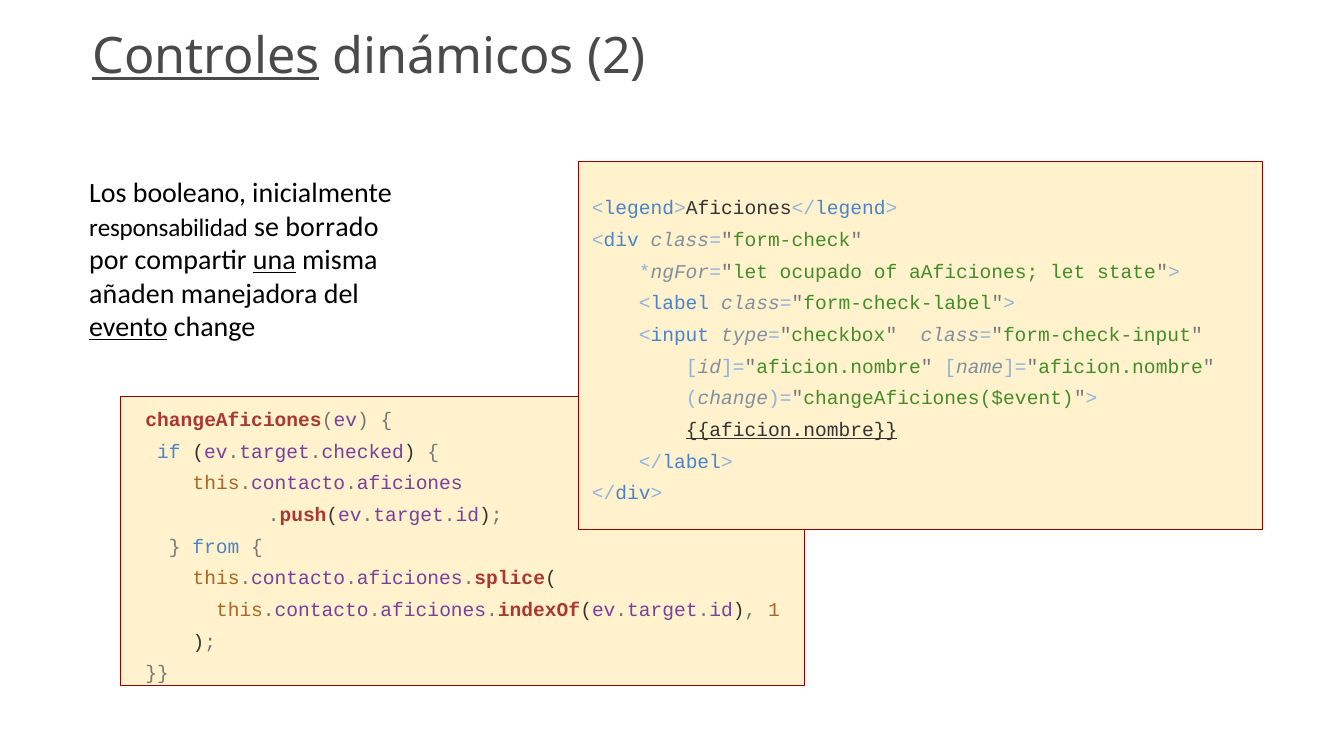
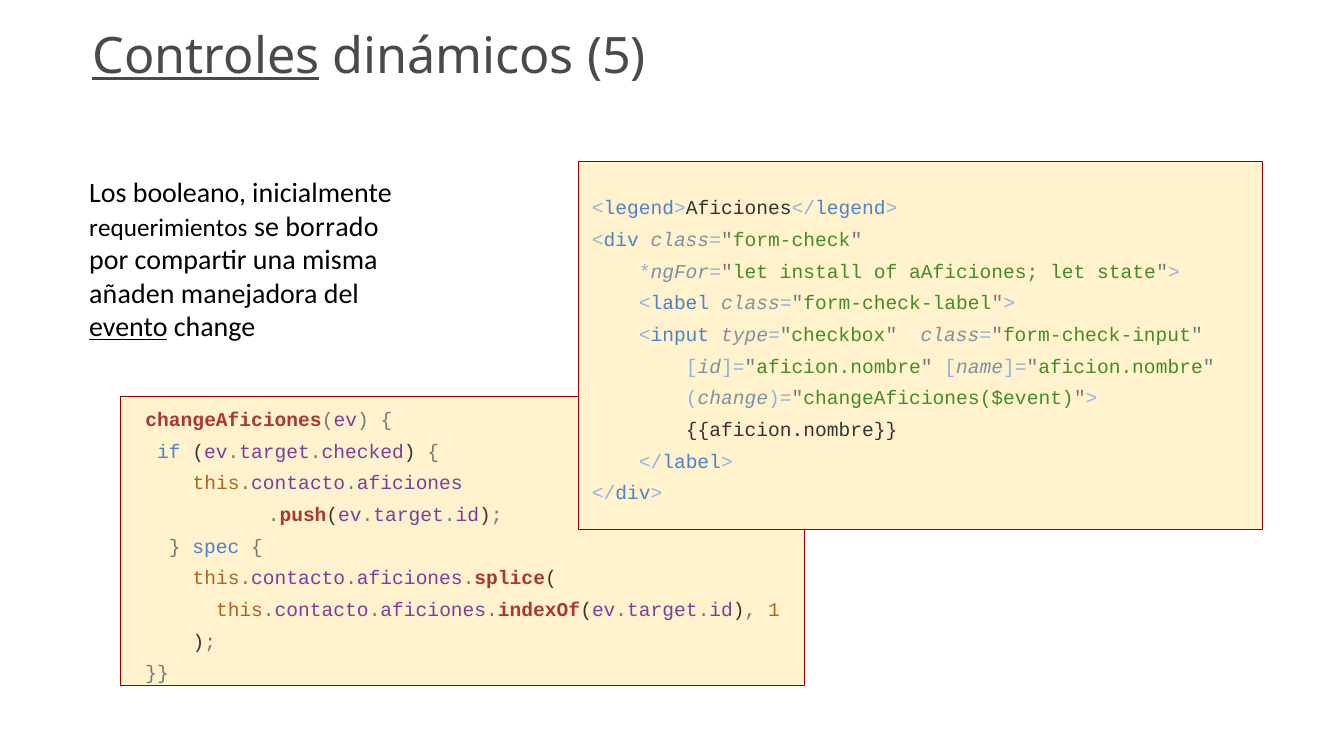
2: 2 -> 5
responsabilidad: responsabilidad -> requerimientos
una underline: present -> none
ocupado: ocupado -> install
aficion.nombre underline: present -> none
from: from -> spec
